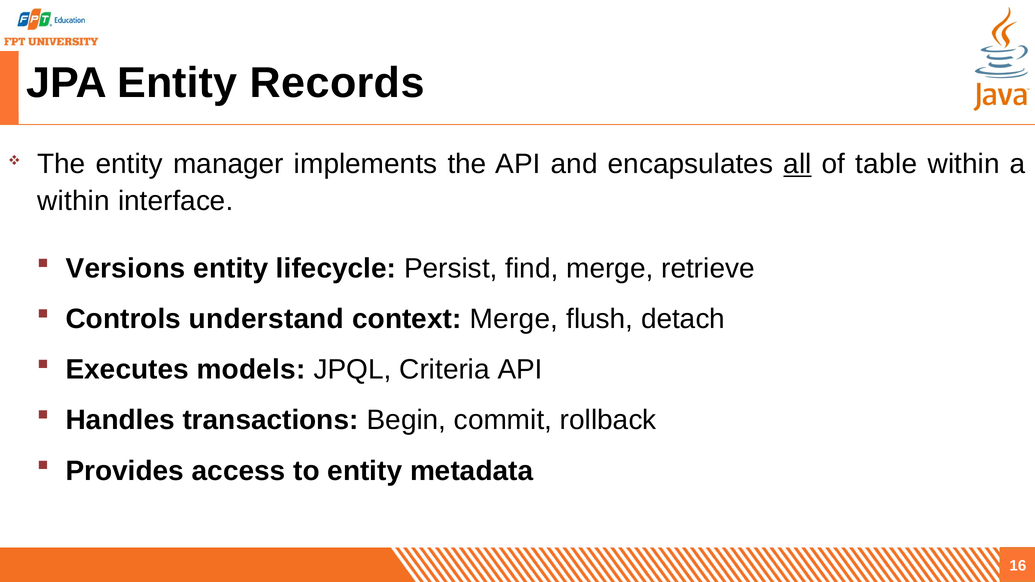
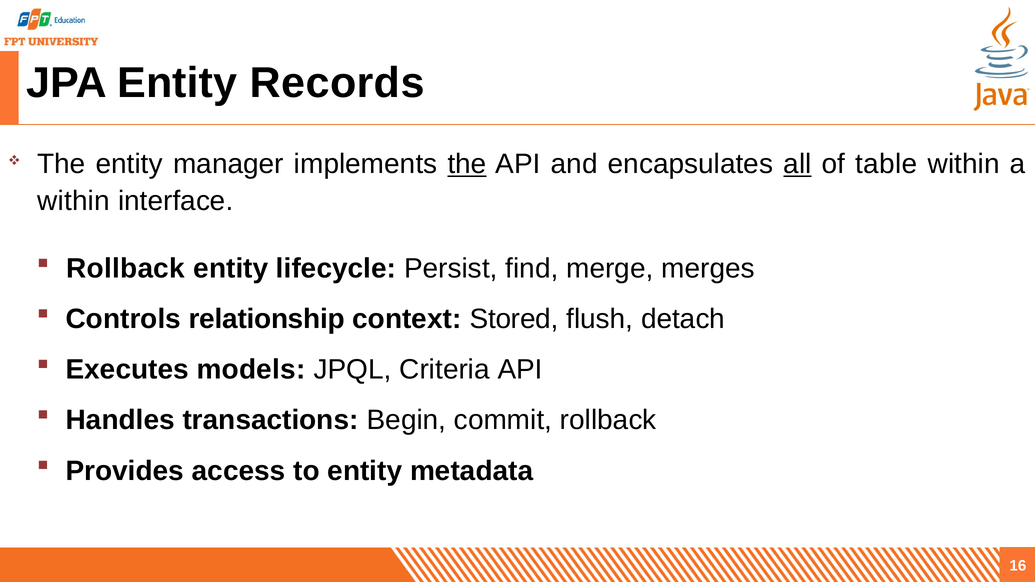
the at (467, 164) underline: none -> present
Versions at (126, 269): Versions -> Rollback
retrieve: retrieve -> merges
understand: understand -> relationship
context Merge: Merge -> Stored
